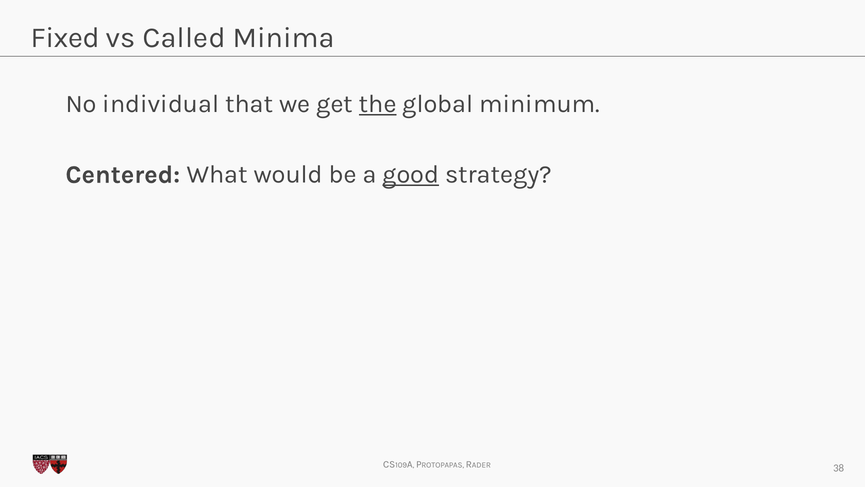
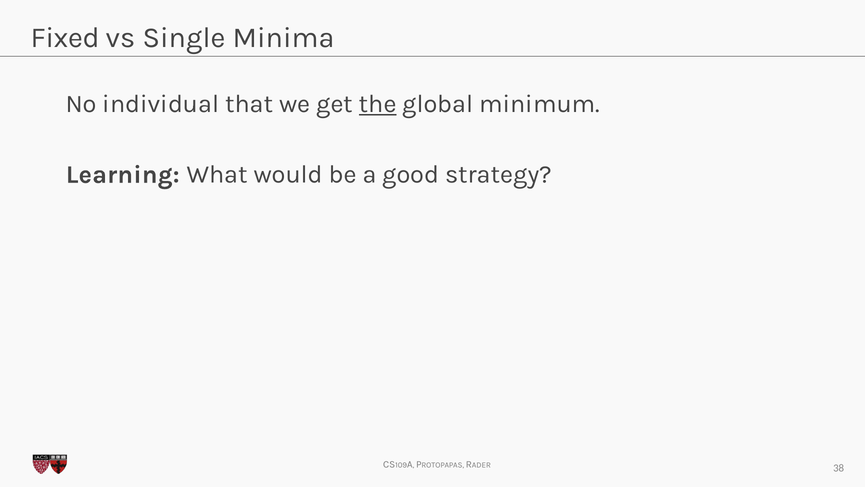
Called: Called -> Single
Centered: Centered -> Learning
good underline: present -> none
